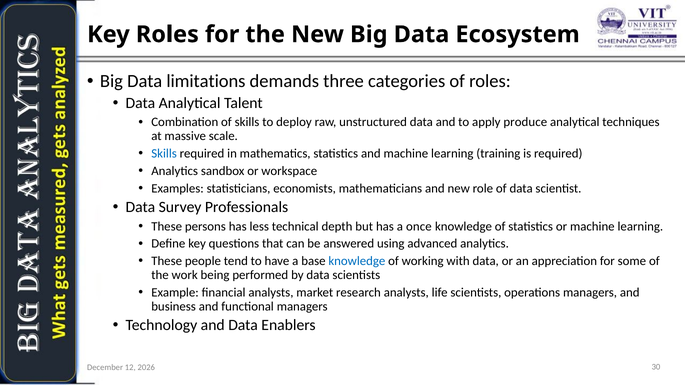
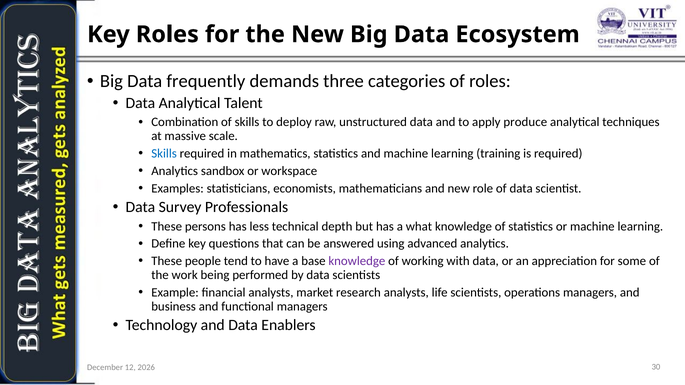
limitations: limitations -> frequently
once: once -> what
knowledge at (357, 261) colour: blue -> purple
